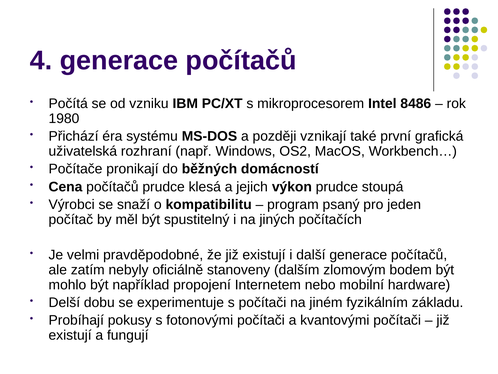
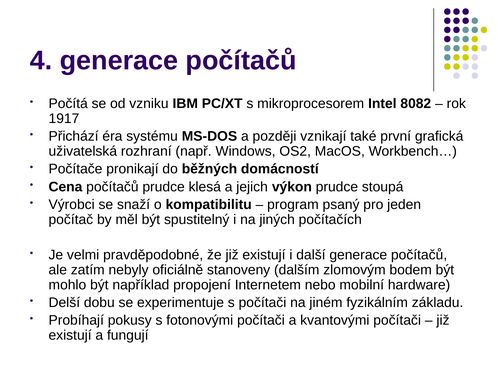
8486: 8486 -> 8082
1980: 1980 -> 1917
